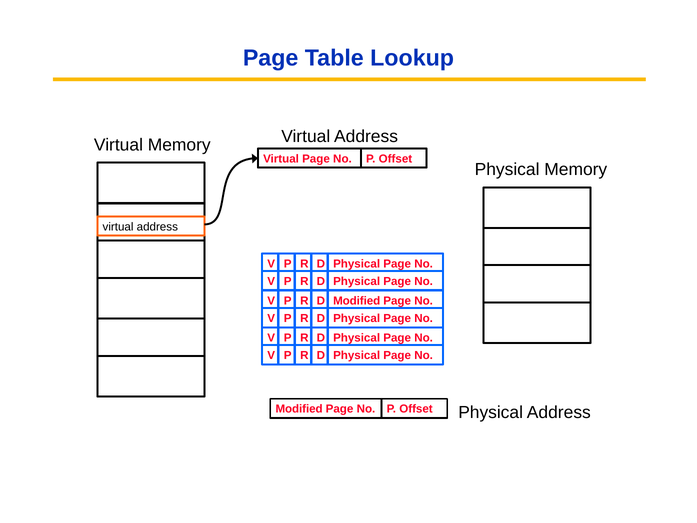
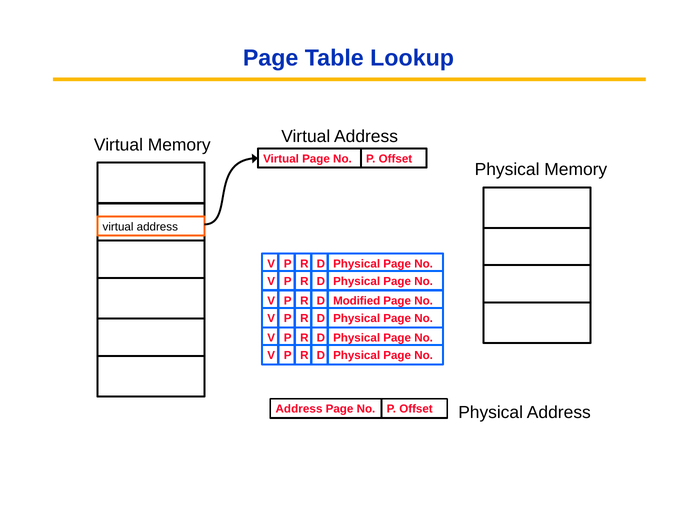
Modified at (299, 409): Modified -> Address
